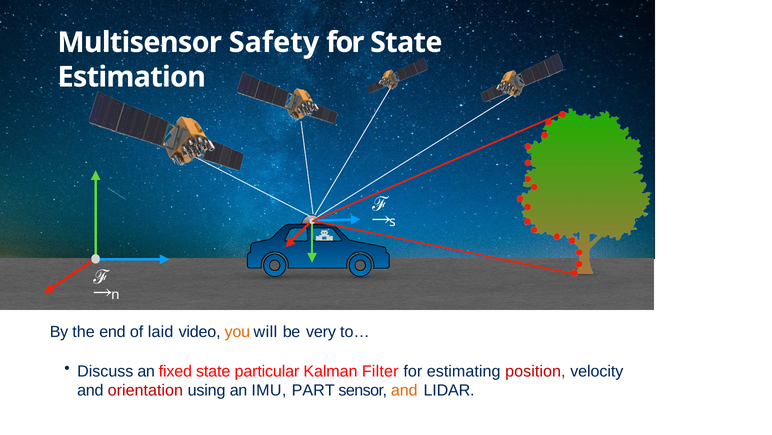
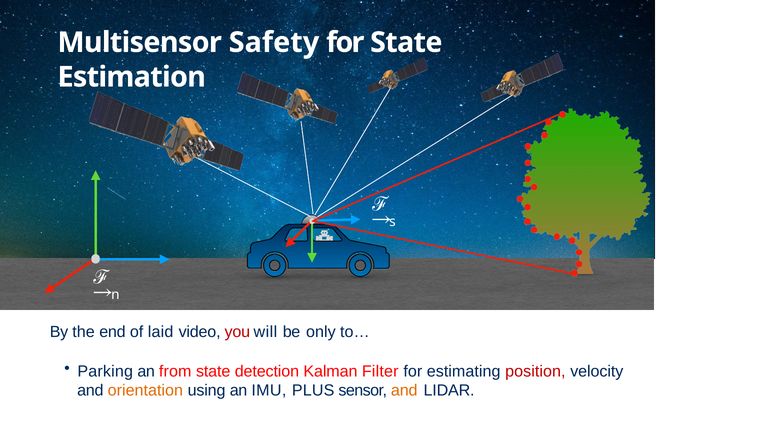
you colour: orange -> red
very: very -> only
Discuss: Discuss -> Parking
fixed: fixed -> from
particular: particular -> detection
orientation colour: red -> orange
PART: PART -> PLUS
